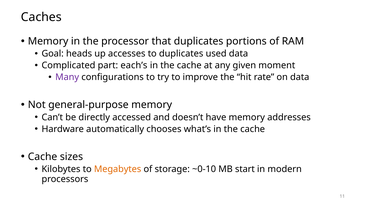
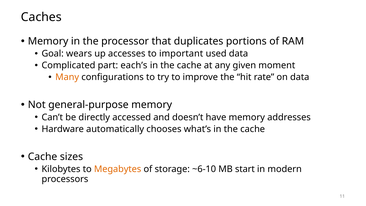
heads: heads -> wears
to duplicates: duplicates -> important
Many colour: purple -> orange
~0-10: ~0-10 -> ~6-10
